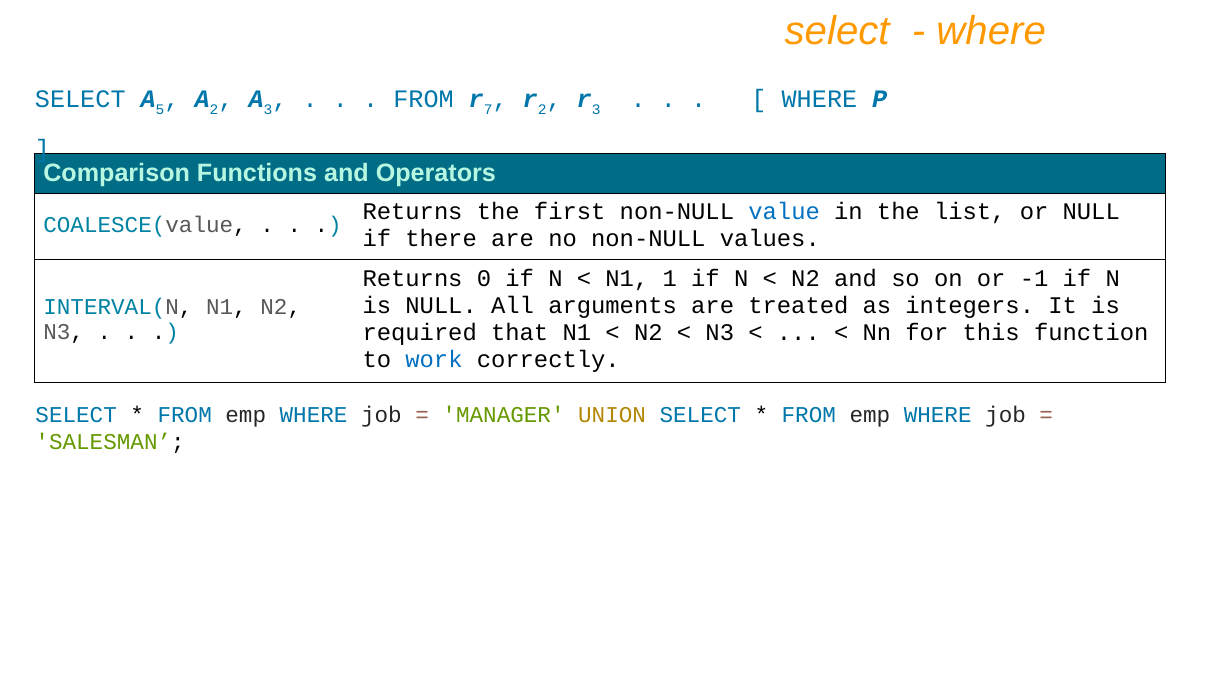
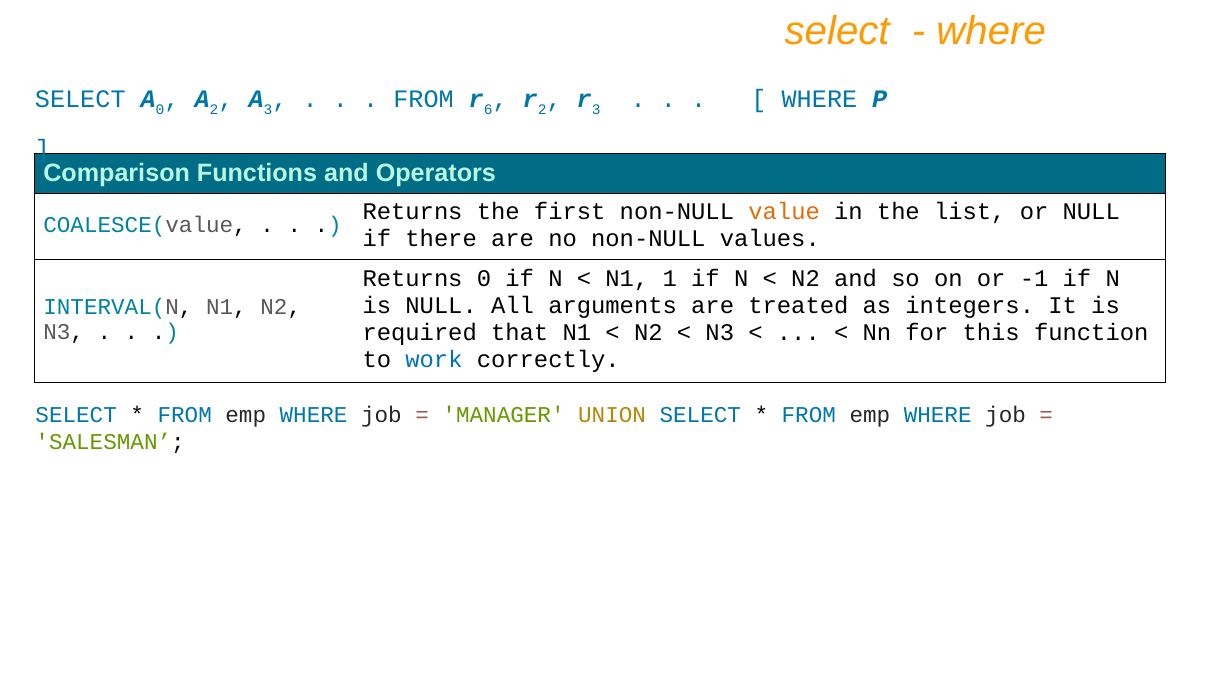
5 at (160, 109): 5 -> 0
7: 7 -> 6
value colour: blue -> orange
